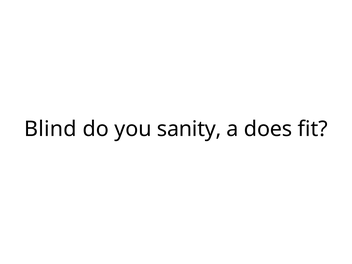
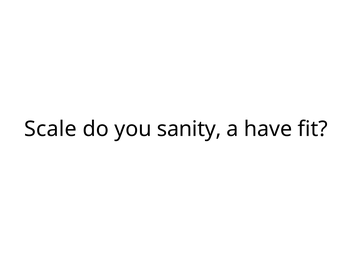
Blind: Blind -> Scale
does: does -> have
